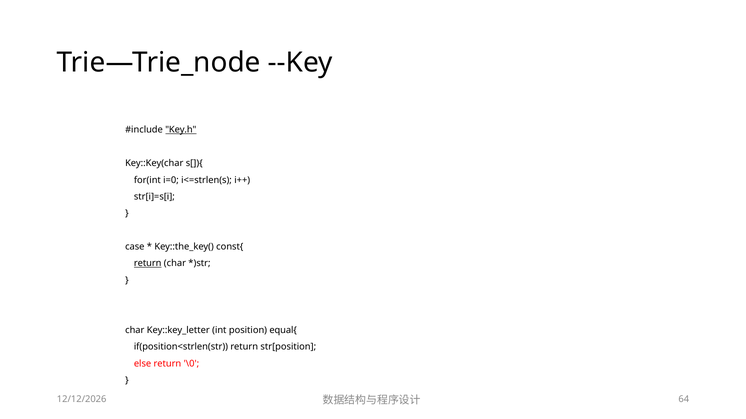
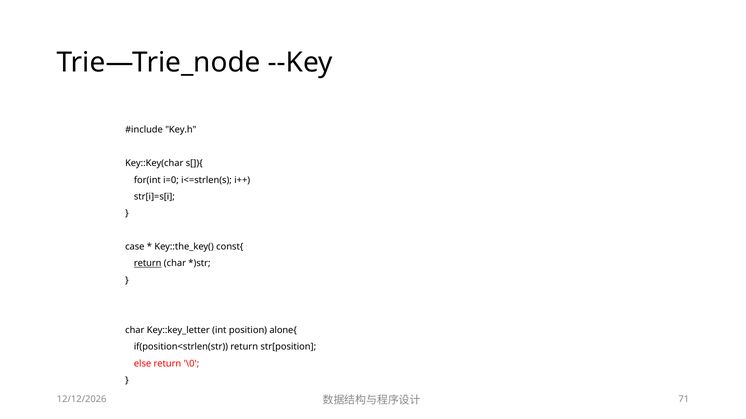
Key.h underline: present -> none
equal{: equal{ -> alone{
64: 64 -> 71
